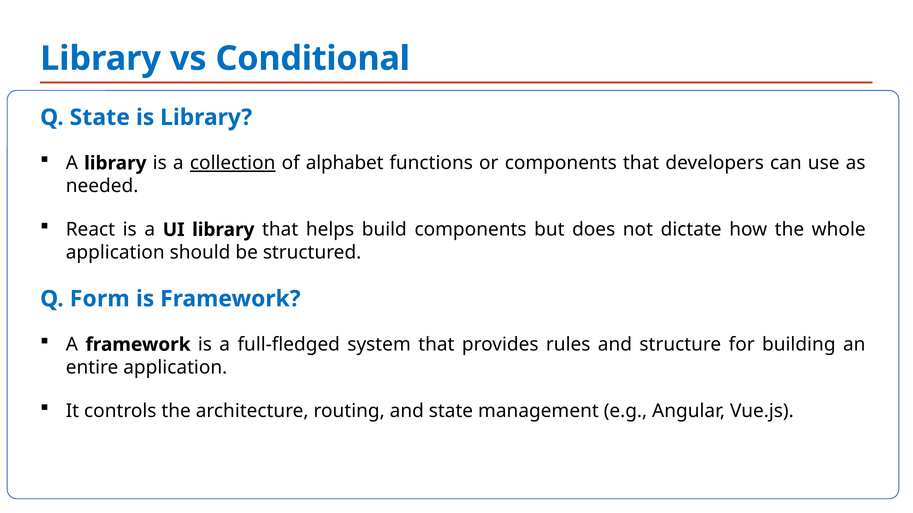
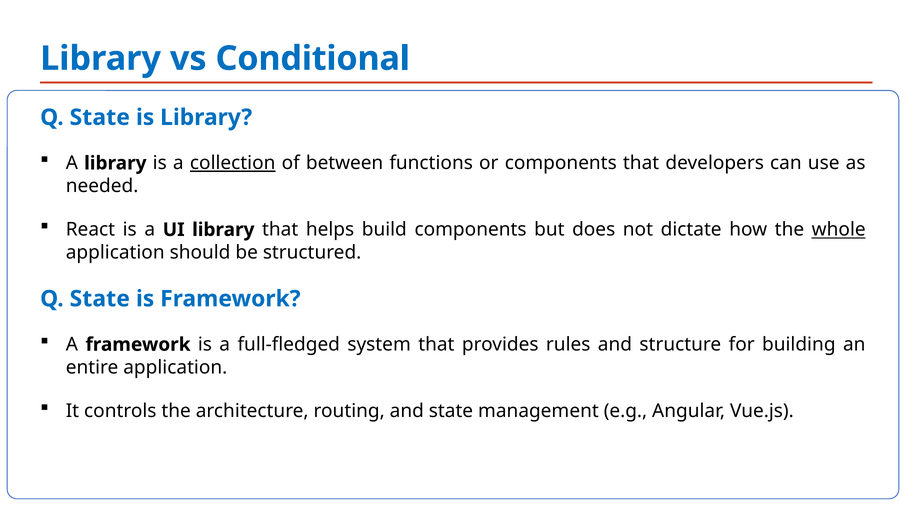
alphabet: alphabet -> between
whole underline: none -> present
Form at (100, 299): Form -> State
